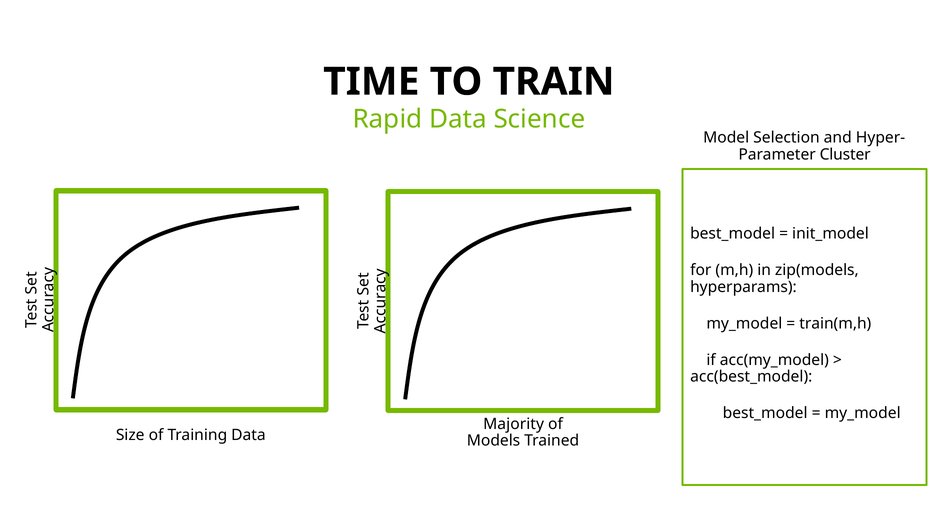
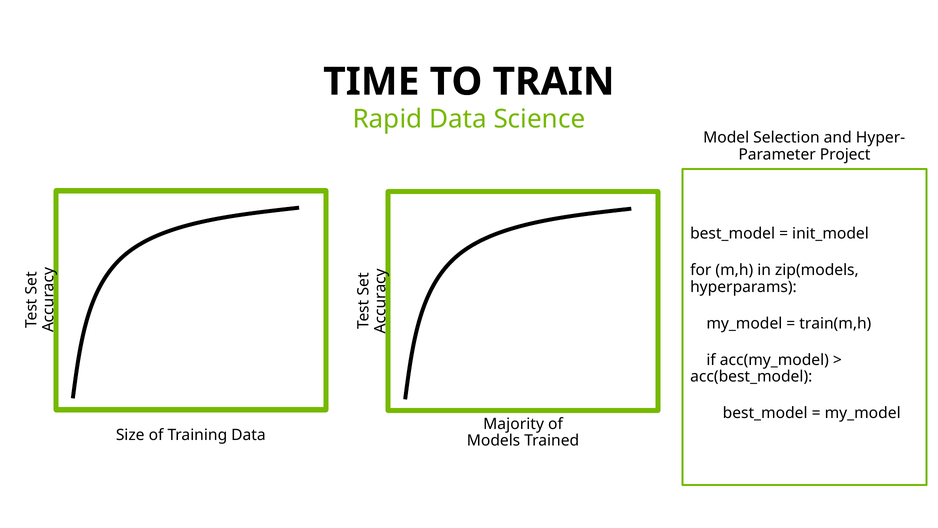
Cluster: Cluster -> Project
